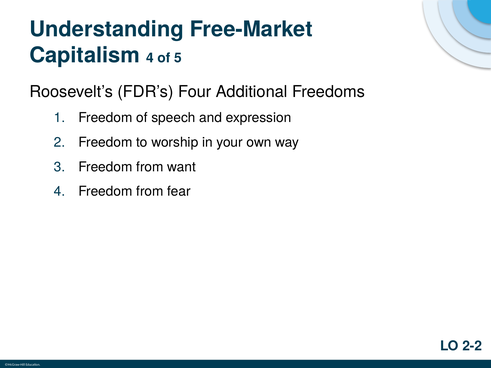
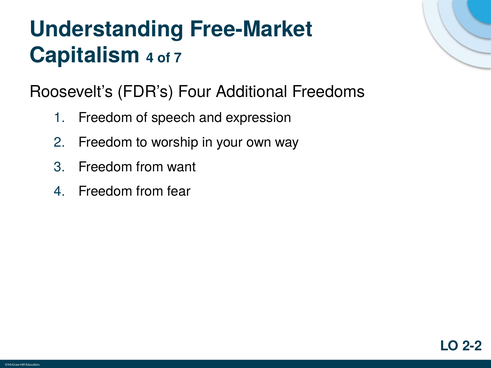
5: 5 -> 7
